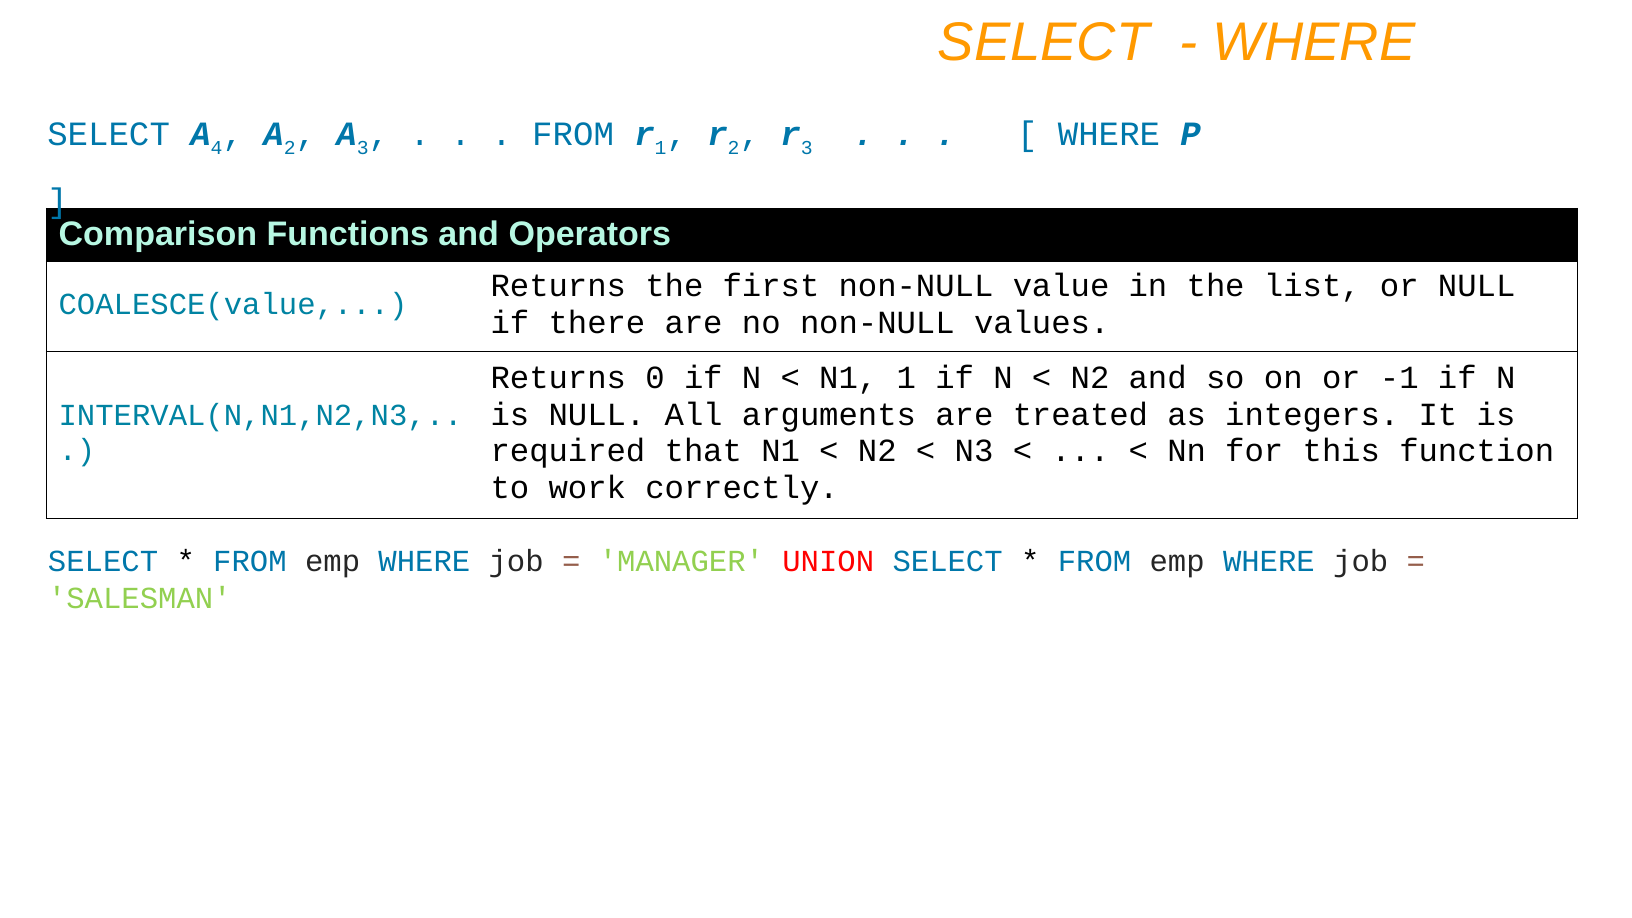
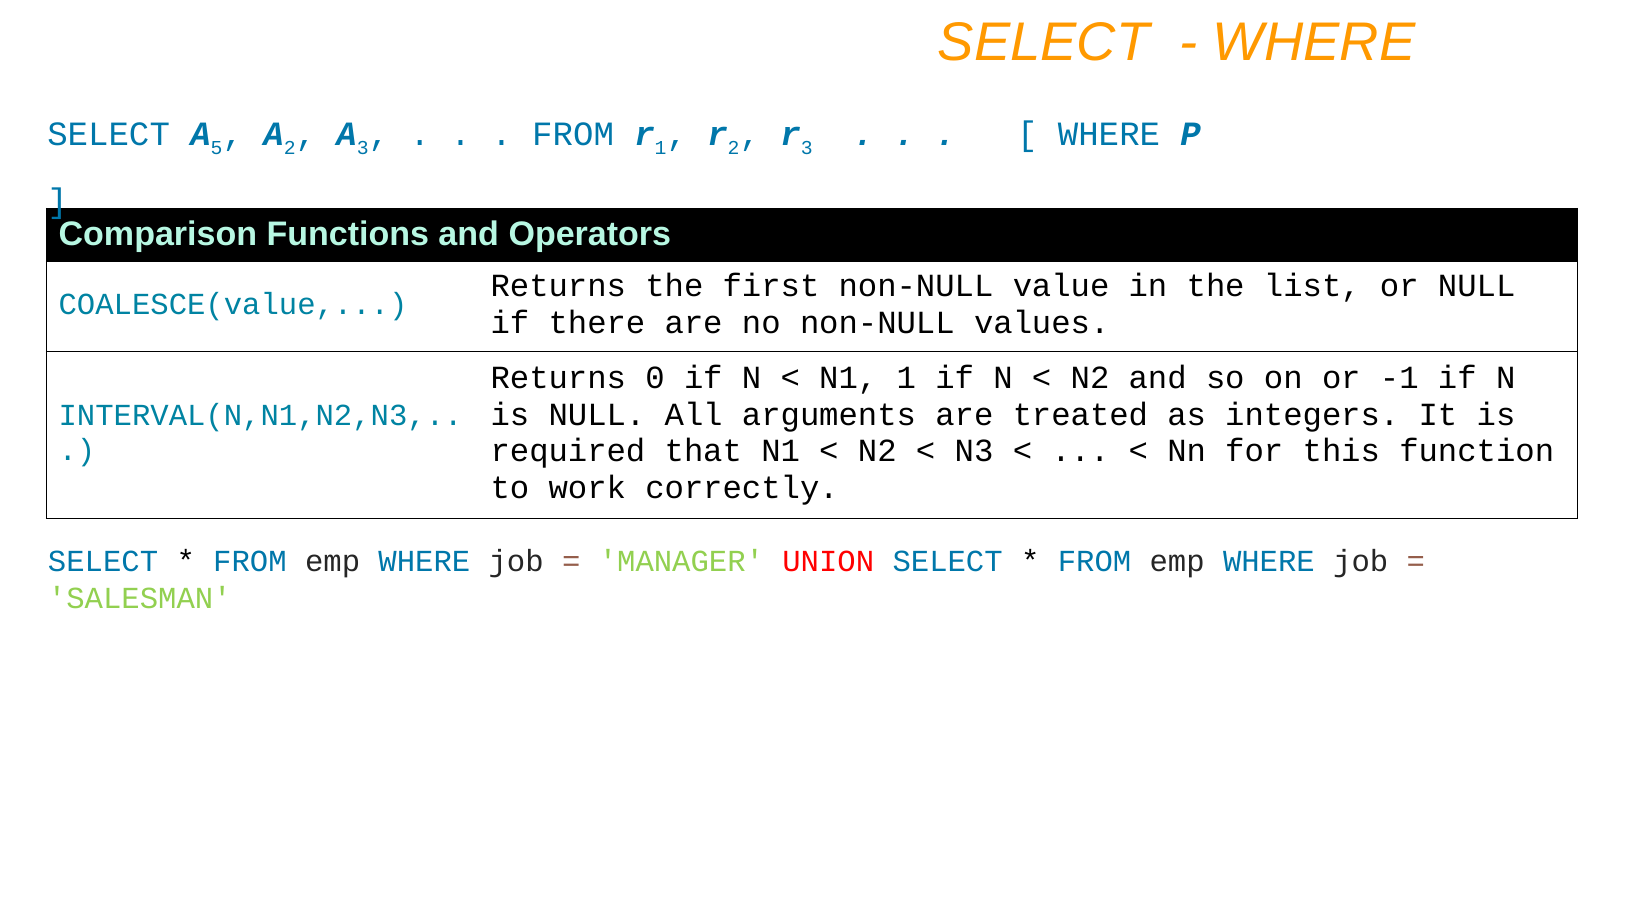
4: 4 -> 5
